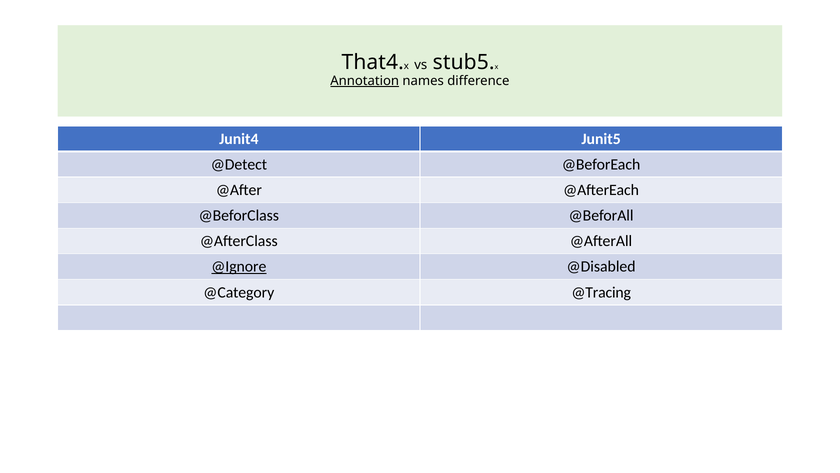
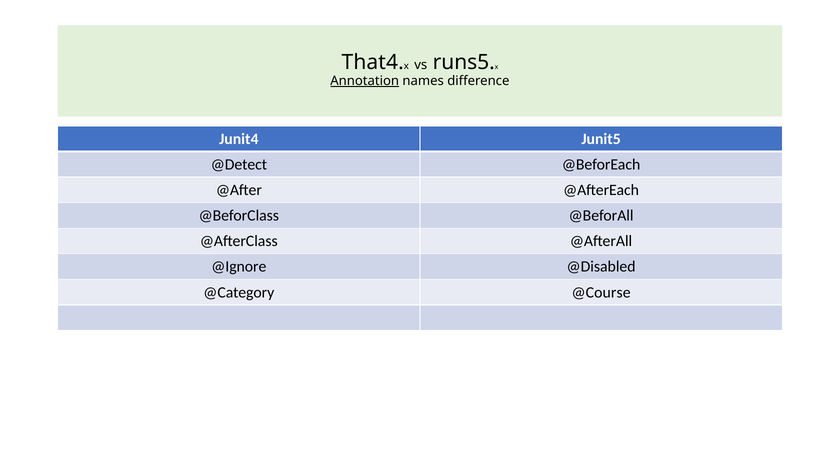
stub5: stub5 -> runs5
@Ignore underline: present -> none
@Tracing: @Tracing -> @Course
